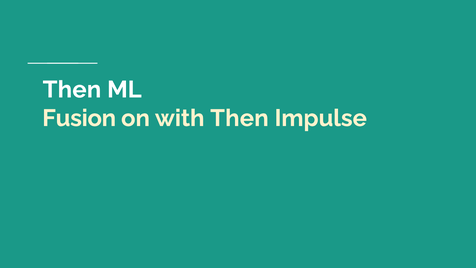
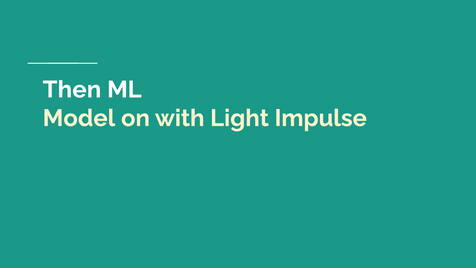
Fusion: Fusion -> Model
with Then: Then -> Light
